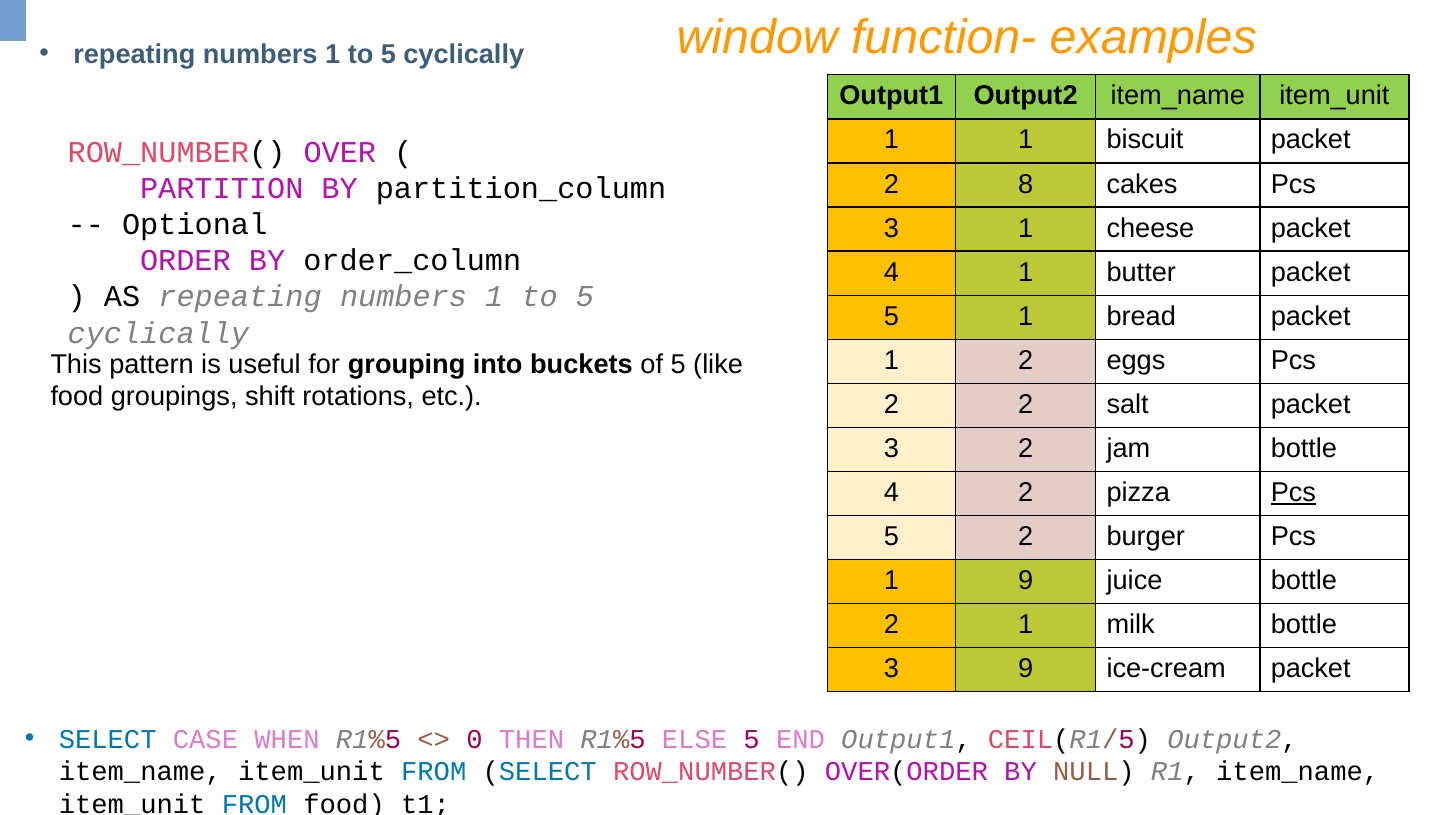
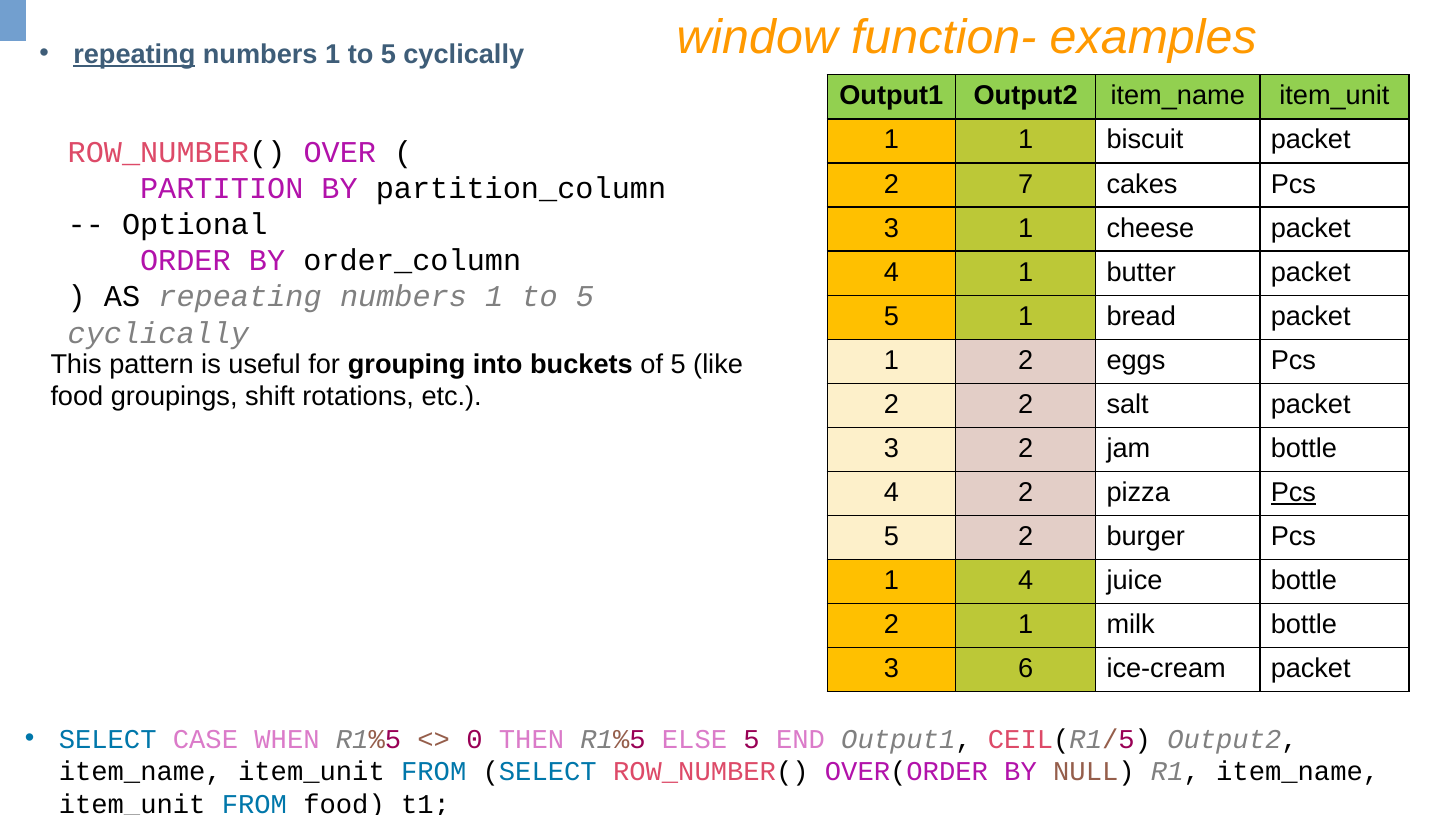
repeating at (134, 54) underline: none -> present
8: 8 -> 7
1 9: 9 -> 4
3 9: 9 -> 6
